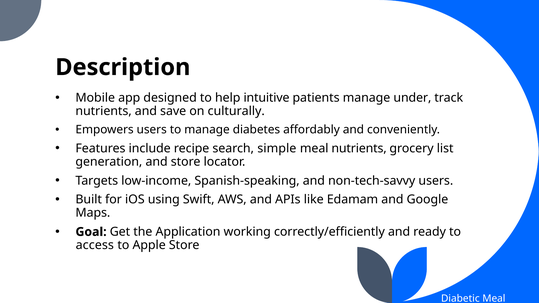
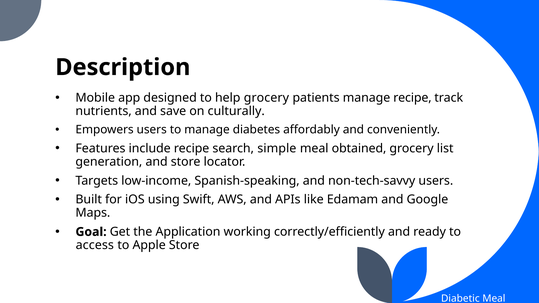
help intuitive: intuitive -> grocery
manage under: under -> recipe
meal nutrients: nutrients -> obtained
